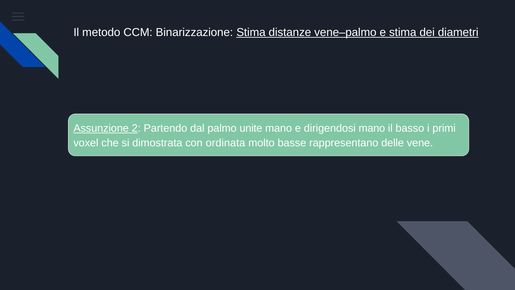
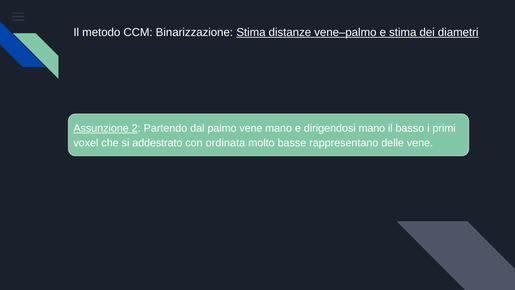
palmo unite: unite -> vene
dimostrata: dimostrata -> addestrato
